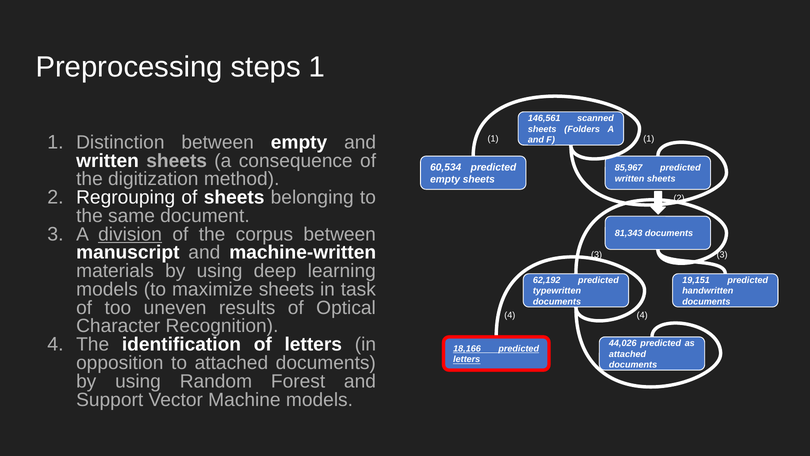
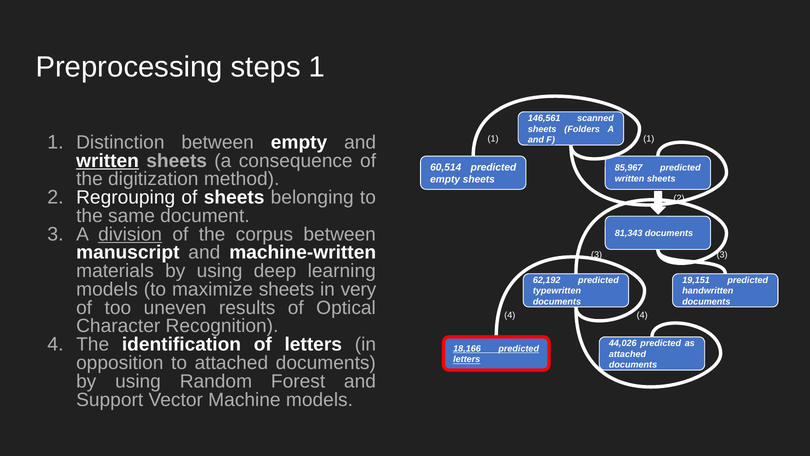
written at (108, 161) underline: none -> present
60,534: 60,534 -> 60,514
task: task -> very
